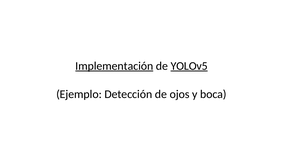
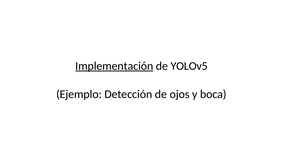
YOLOv5 underline: present -> none
